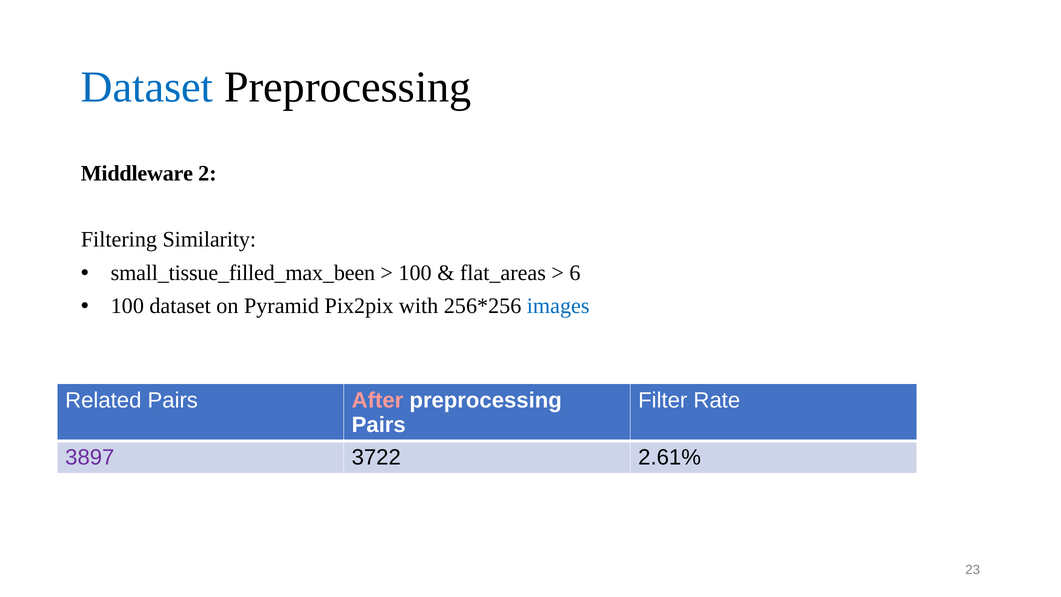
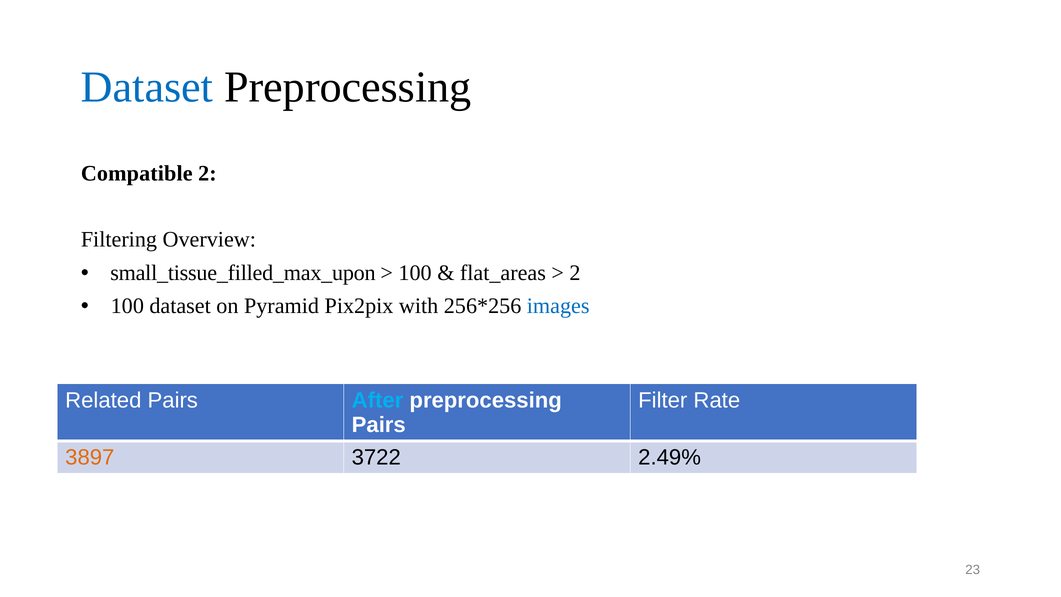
Middleware: Middleware -> Compatible
Similarity: Similarity -> Overview
small_tissue_filled_max_been: small_tissue_filled_max_been -> small_tissue_filled_max_upon
6 at (575, 273): 6 -> 2
After colour: pink -> light blue
3897 colour: purple -> orange
2.61%: 2.61% -> 2.49%
